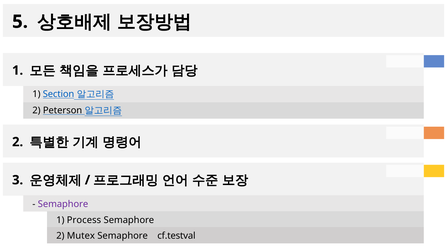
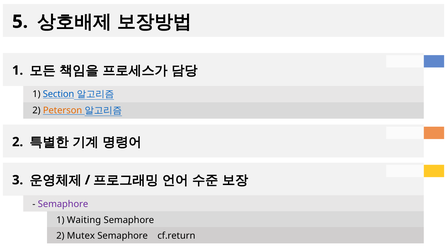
Peterson colour: black -> orange
Process: Process -> Waiting
cf.testval: cf.testval -> cf.return
